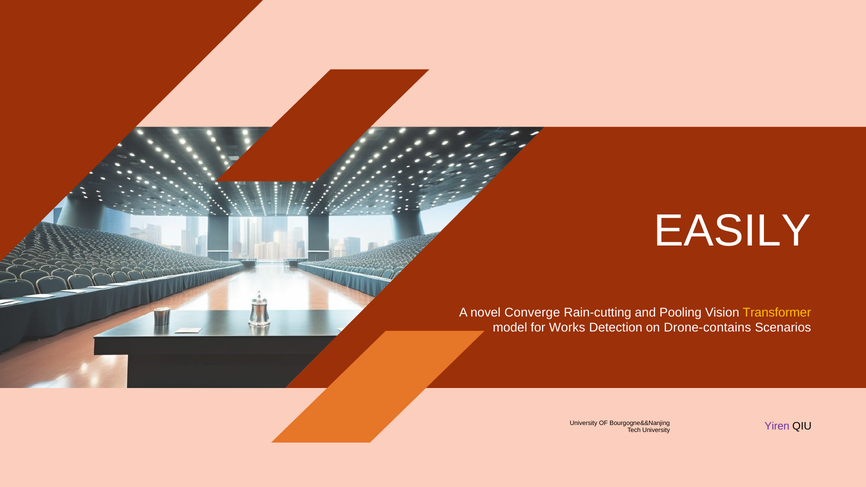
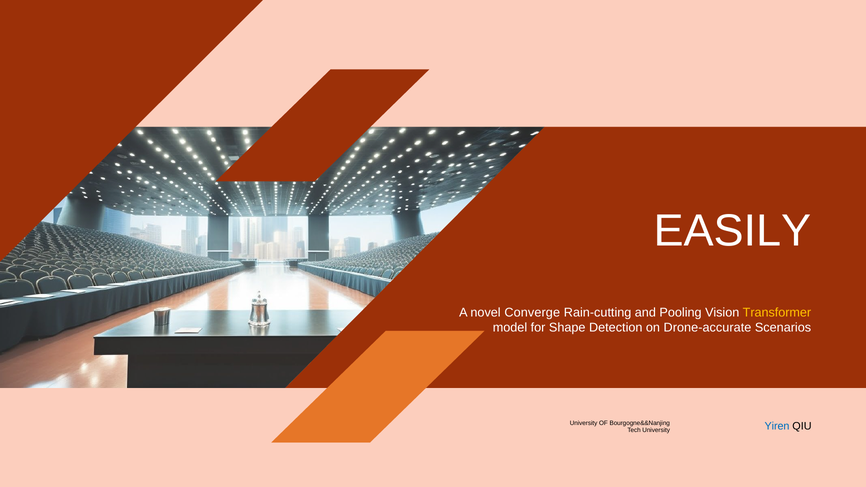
Works: Works -> Shape
Drone-contains: Drone-contains -> Drone-accurate
Yiren colour: purple -> blue
